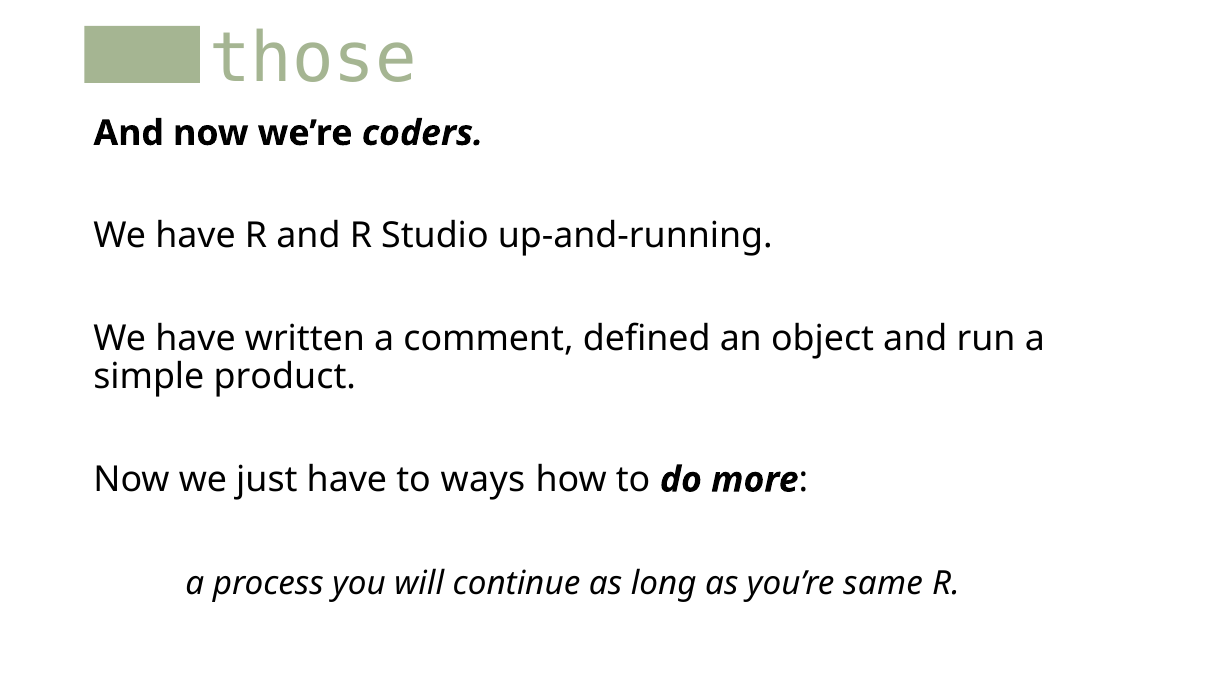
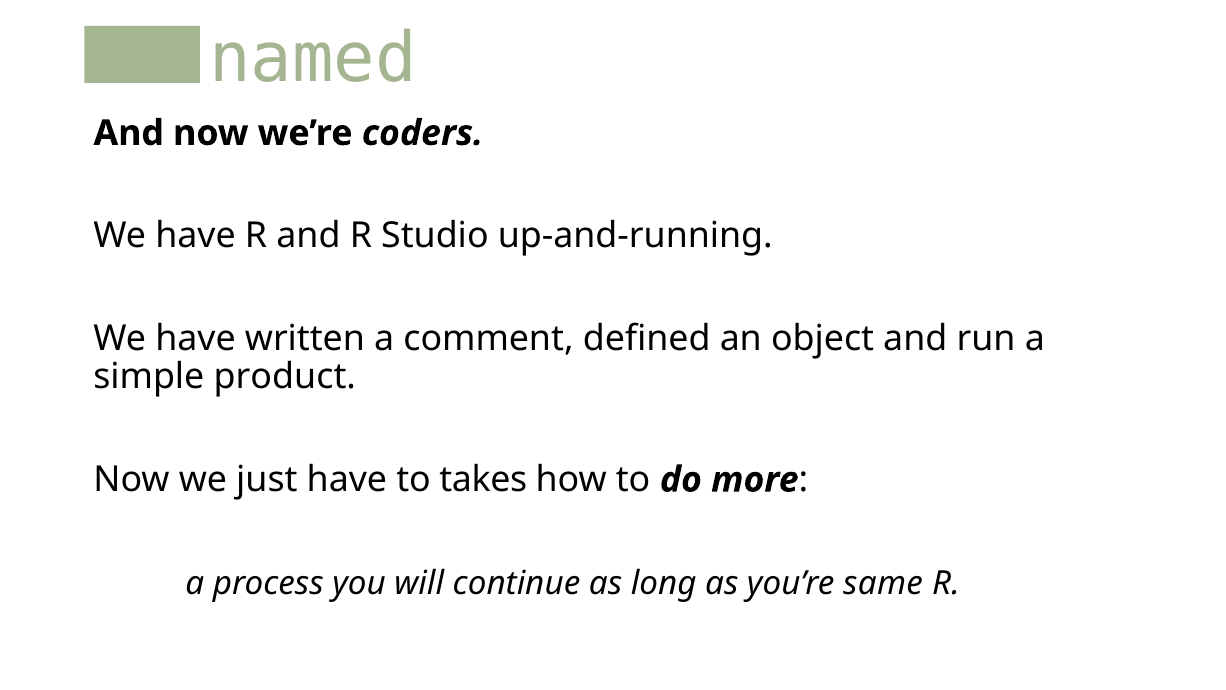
those: those -> named
ways: ways -> takes
